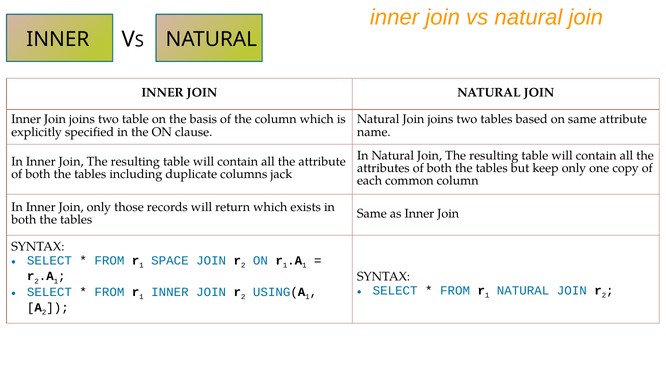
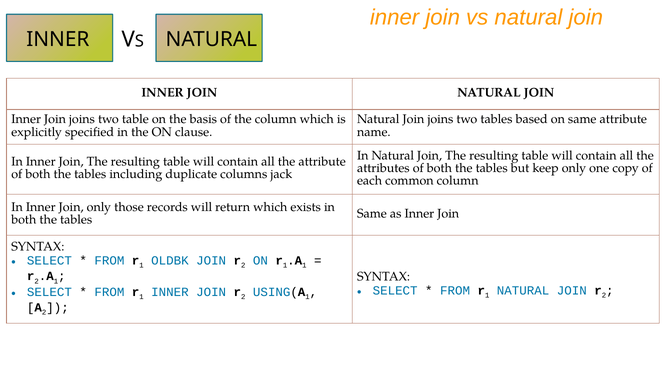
SPACE: SPACE -> OLDBK
